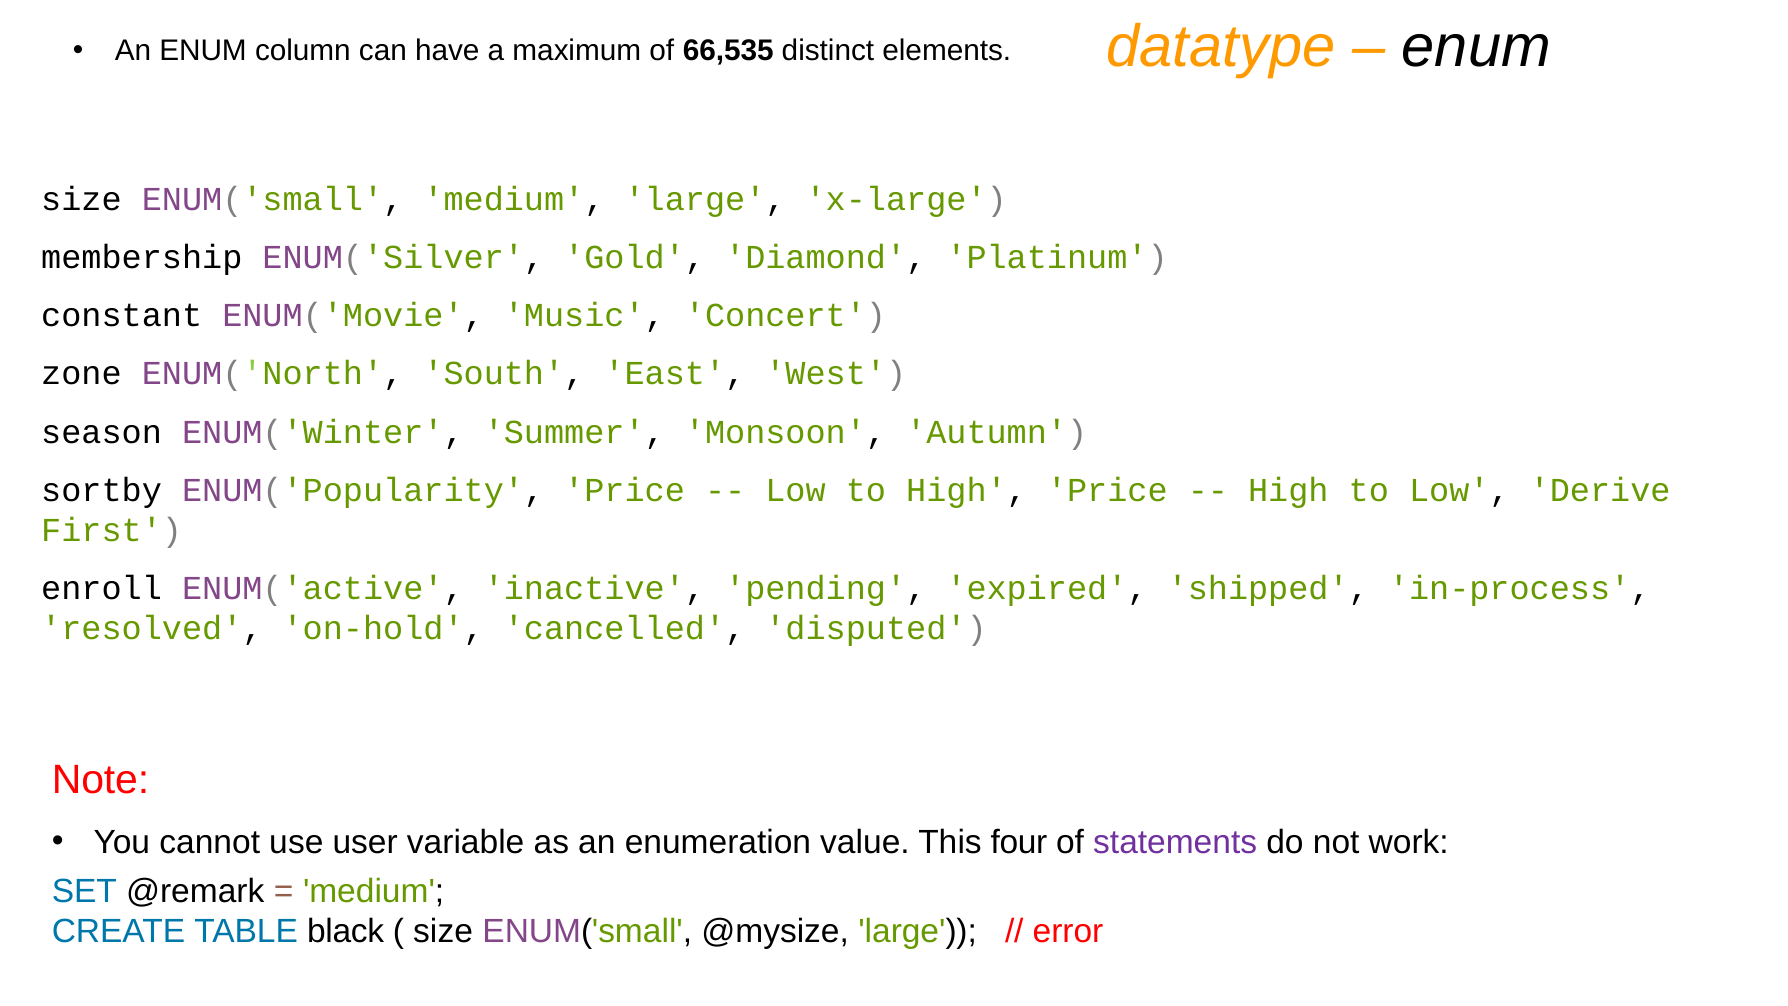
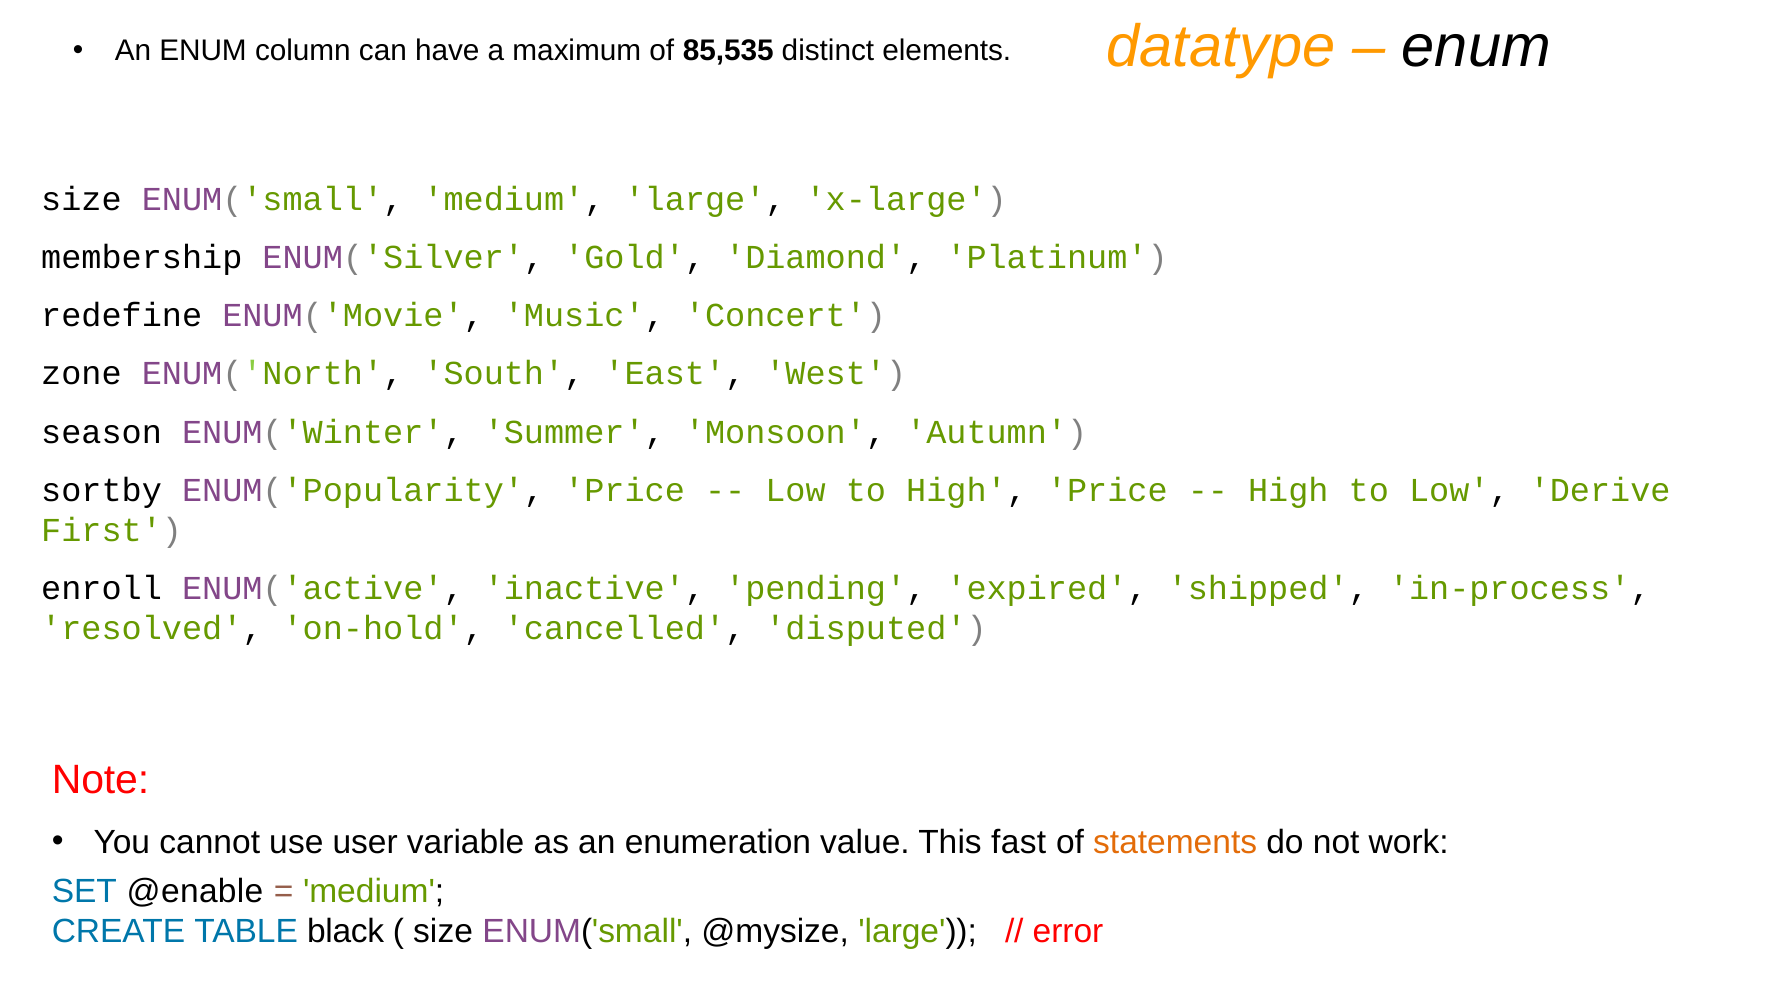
66,535: 66,535 -> 85,535
constant: constant -> redefine
four: four -> fast
statements colour: purple -> orange
@remark: @remark -> @enable
